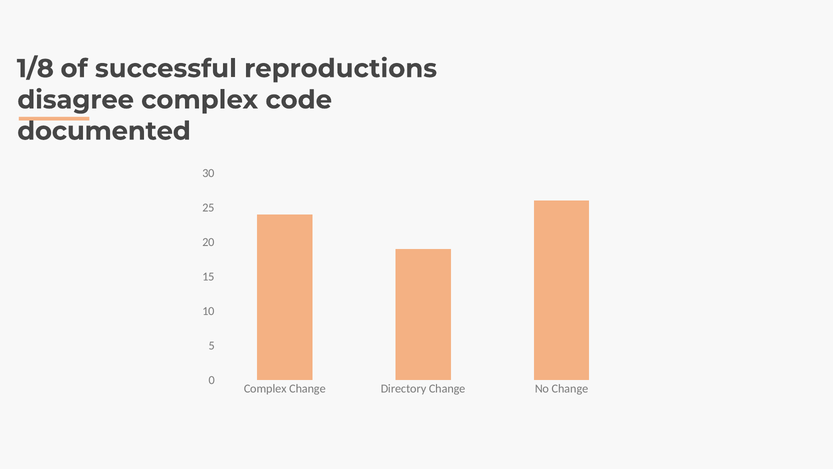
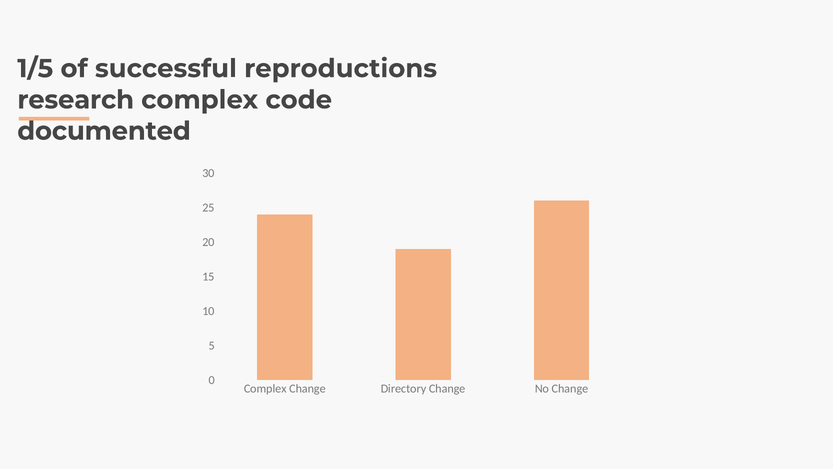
1/8: 1/8 -> 1/5
disagree: disagree -> research
